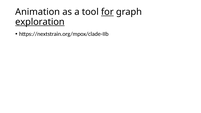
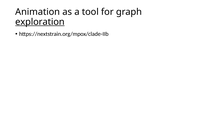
for underline: present -> none
